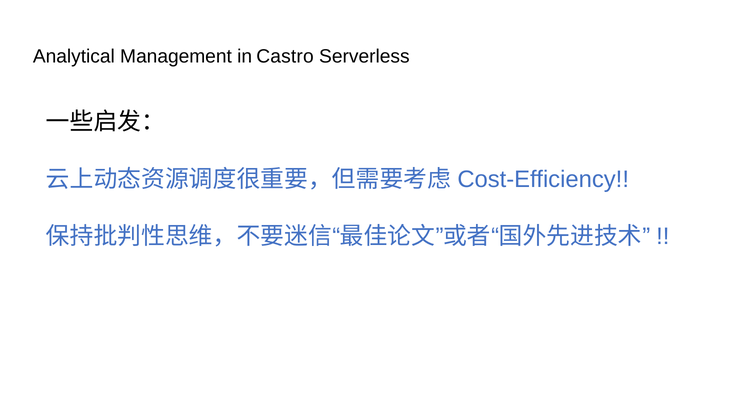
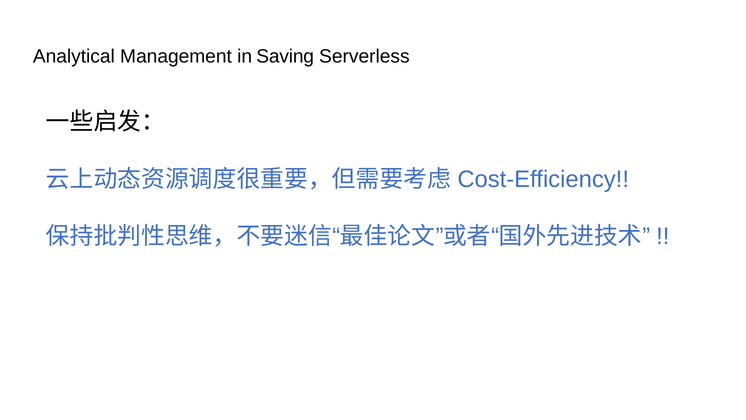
Castro: Castro -> Saving
